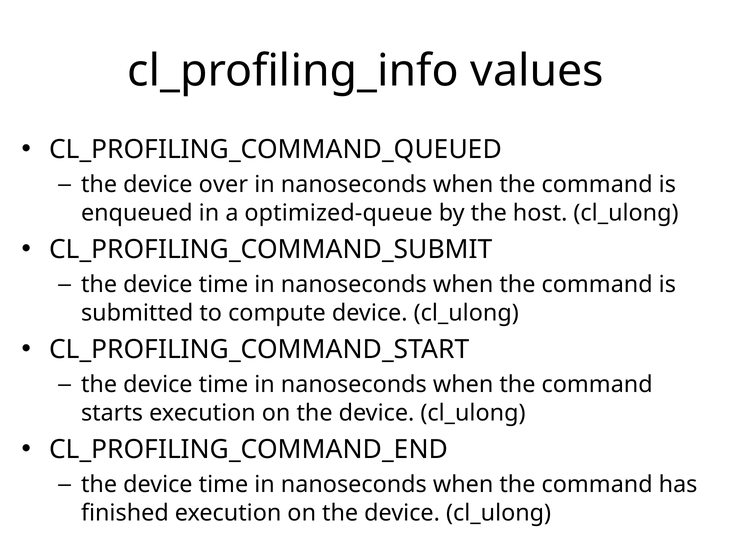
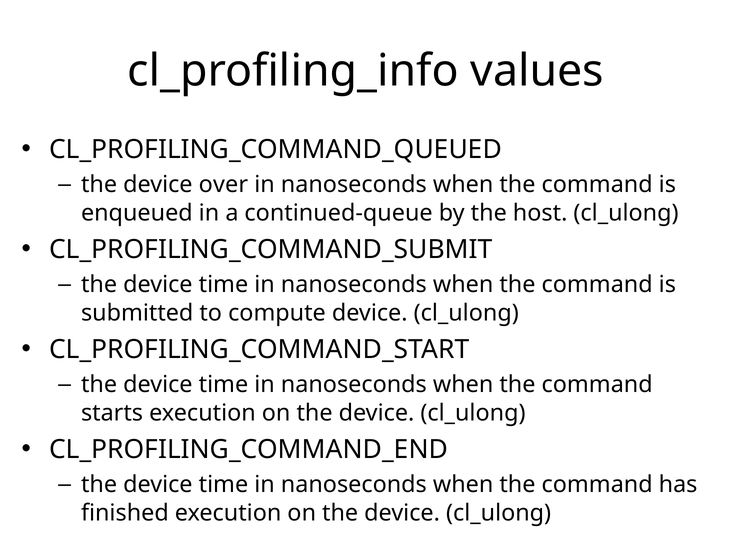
optimized-queue: optimized-queue -> continued-queue
